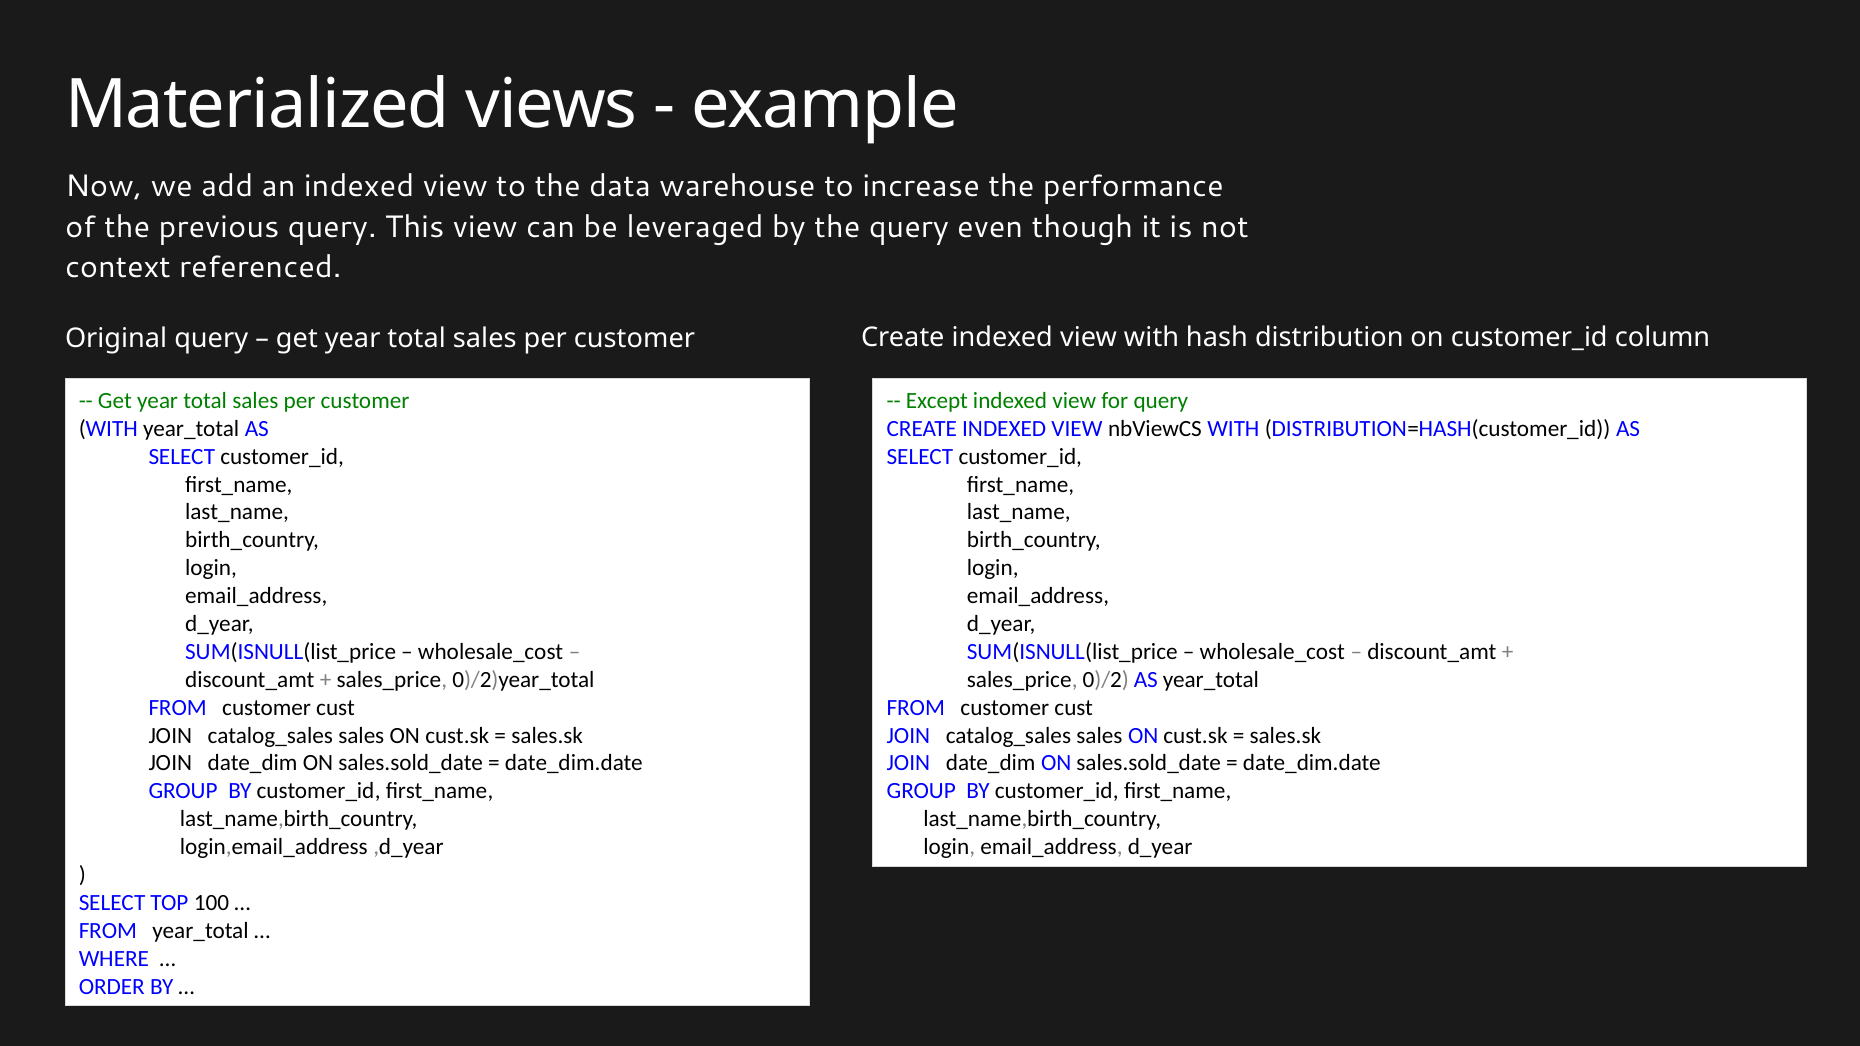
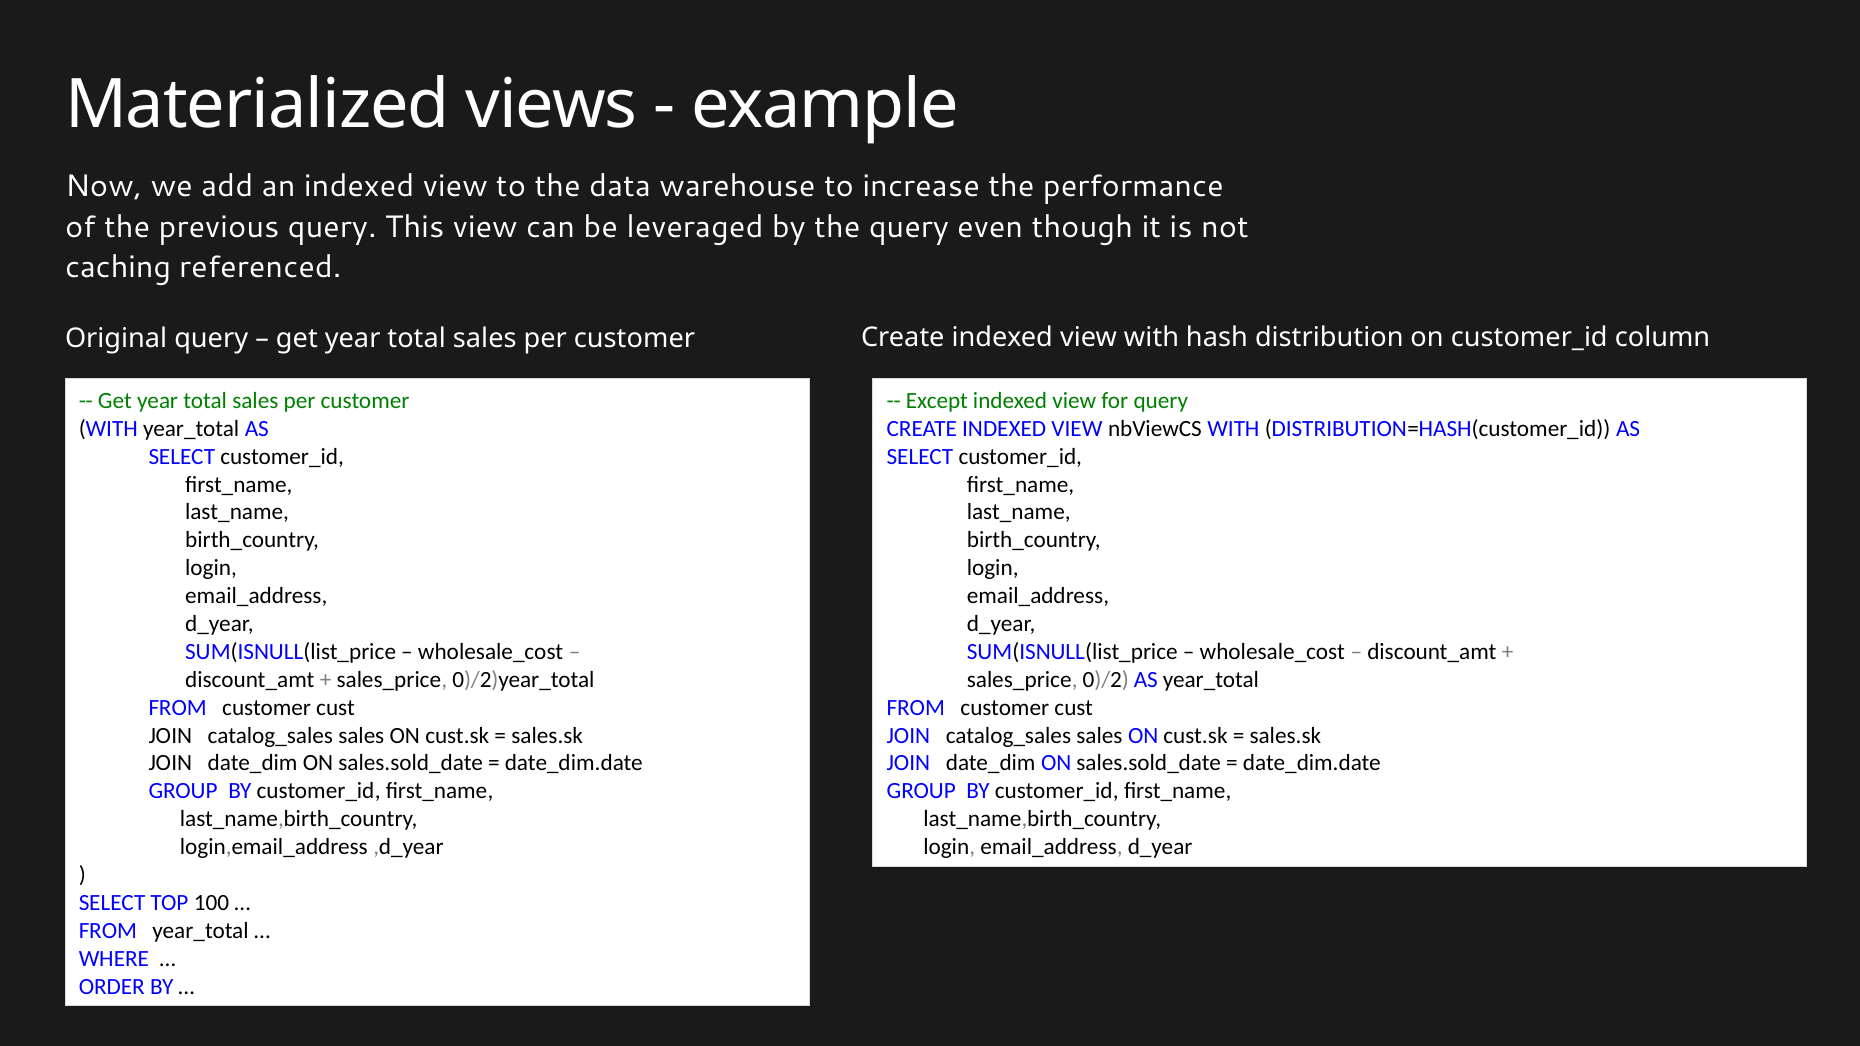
context: context -> caching
